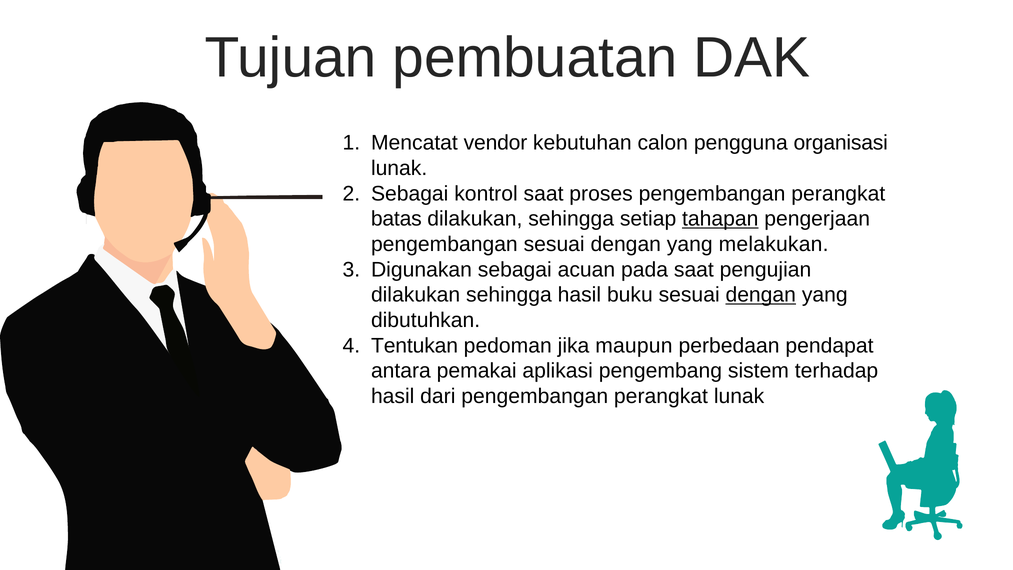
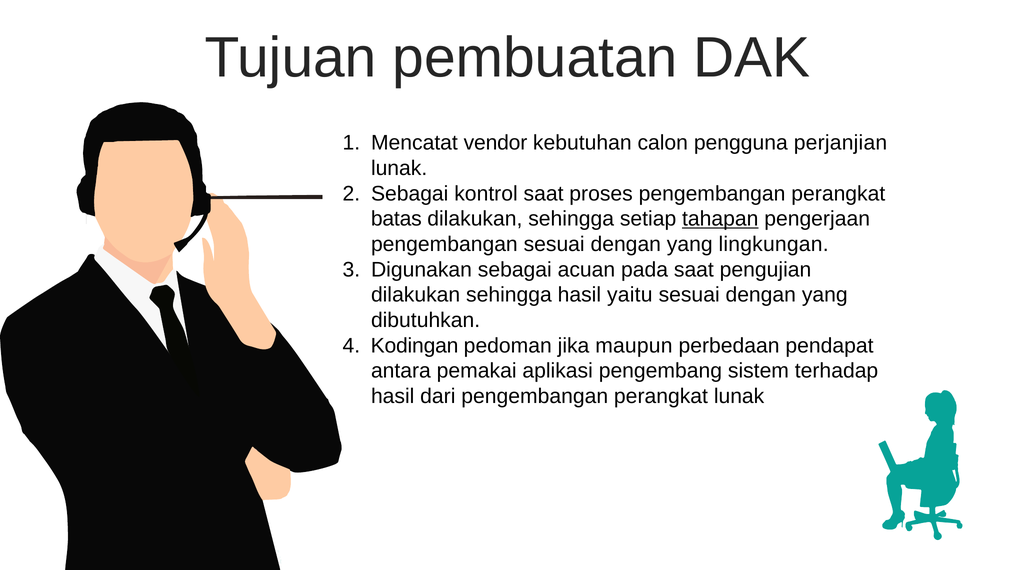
organisasi: organisasi -> perjanjian
melakukan: melakukan -> lingkungan
buku: buku -> yaitu
dengan at (761, 295) underline: present -> none
Tentukan: Tentukan -> Kodingan
